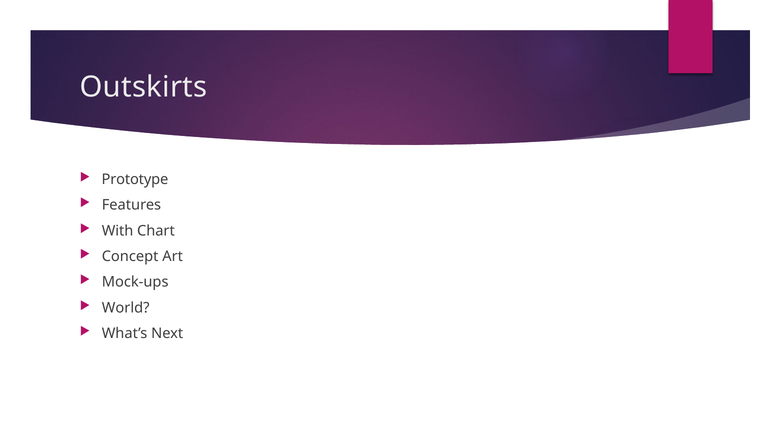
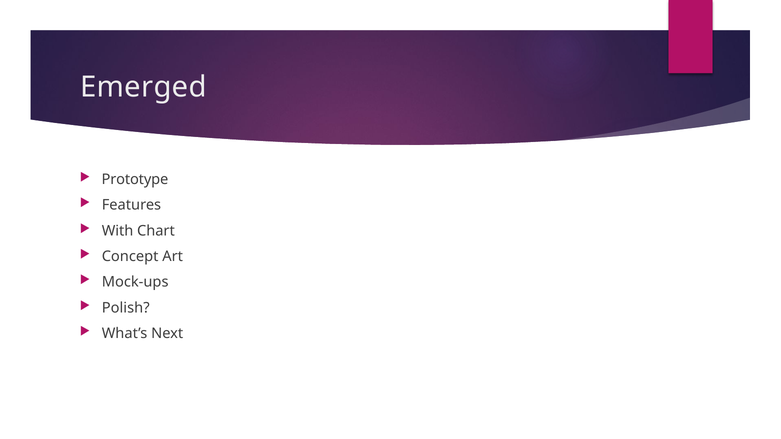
Outskirts: Outskirts -> Emerged
World: World -> Polish
